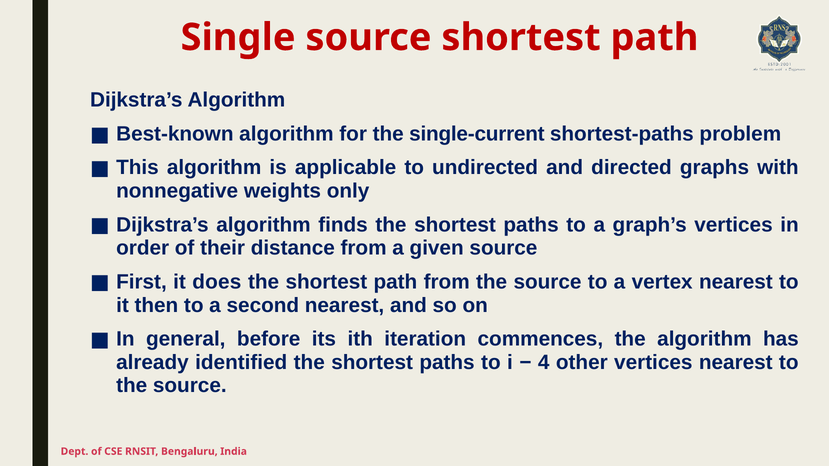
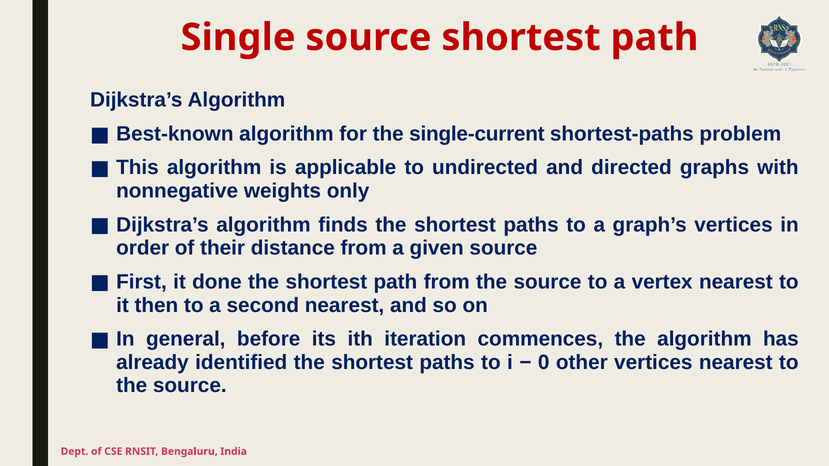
does: does -> done
4: 4 -> 0
